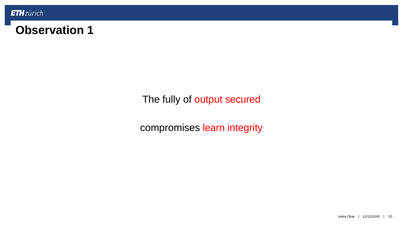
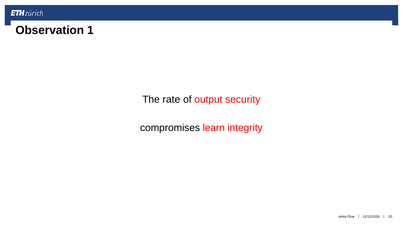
fully: fully -> rate
secured: secured -> security
